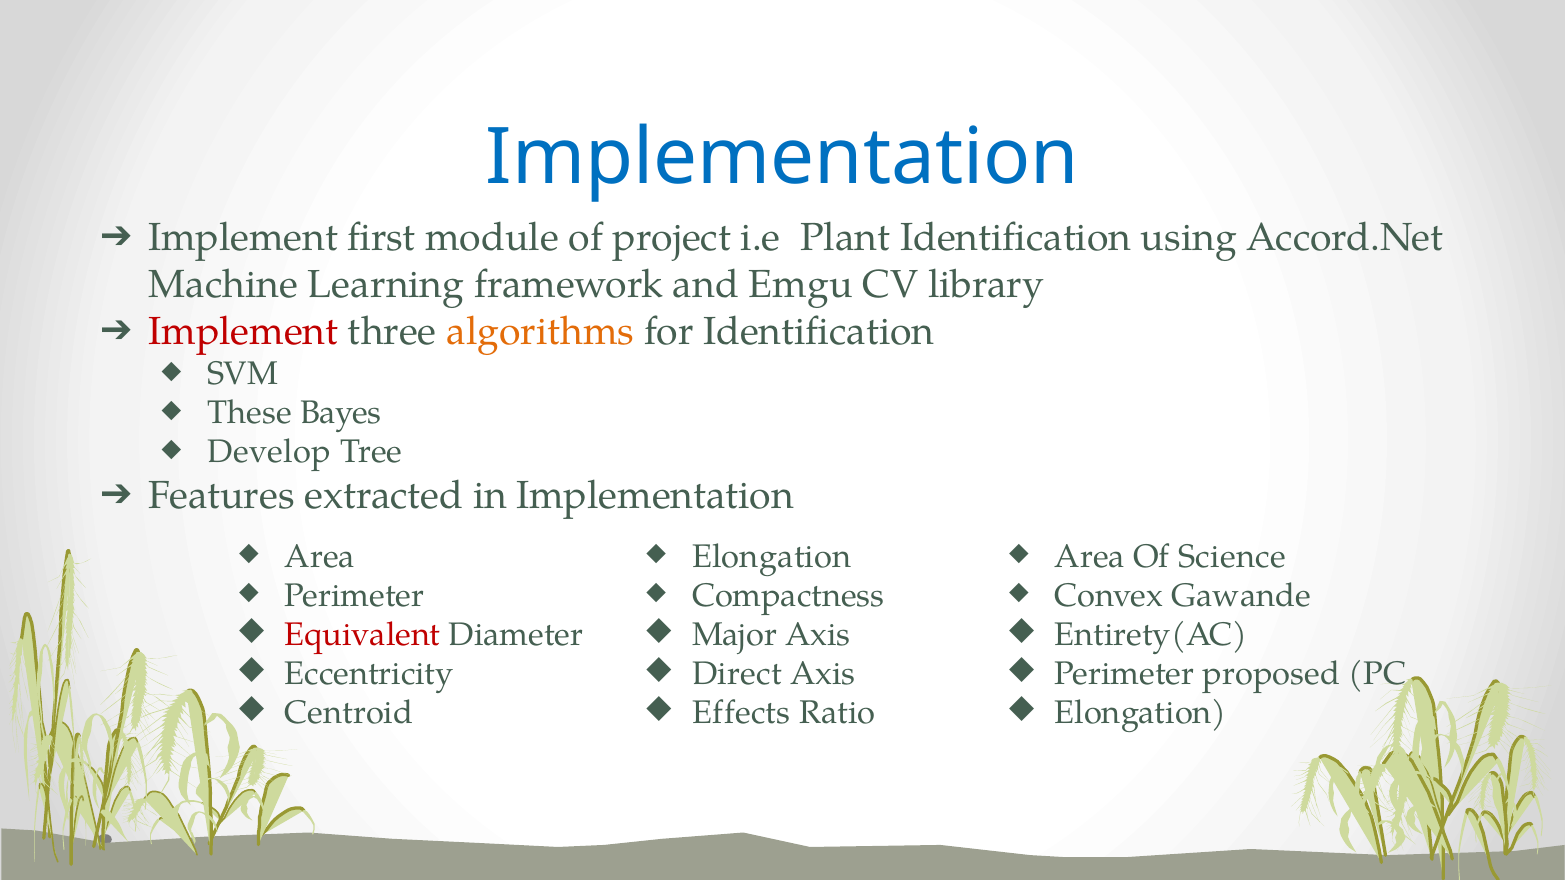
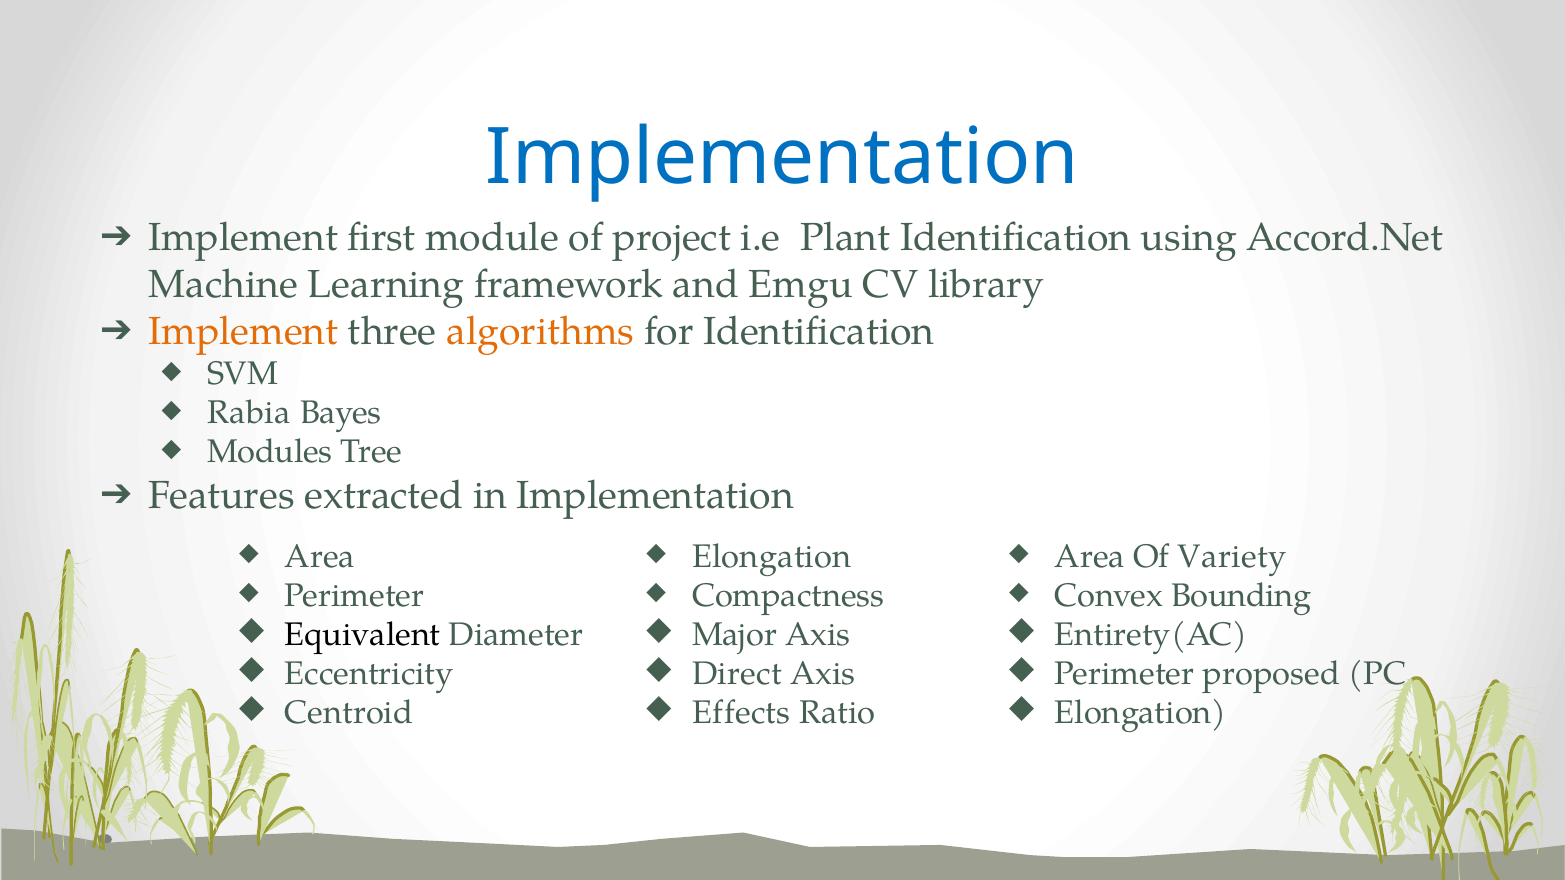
Implement at (243, 331) colour: red -> orange
These: These -> Rabia
Develop: Develop -> Modules
Science: Science -> Variety
Gawande: Gawande -> Bounding
Equivalent colour: red -> black
